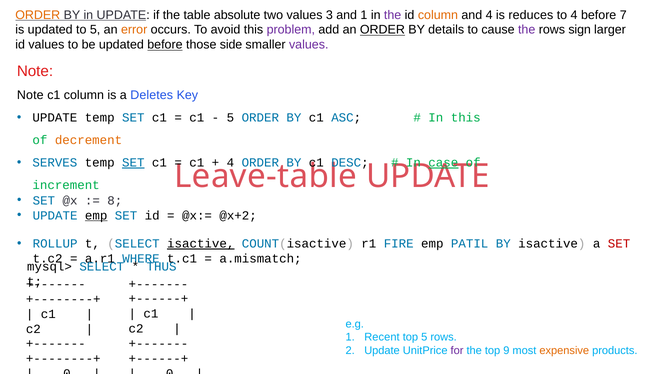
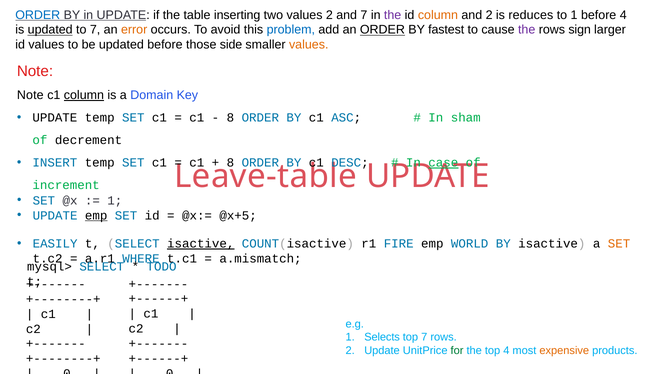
ORDER at (38, 15) colour: orange -> blue
absolute: absolute -> inserting
values 3: 3 -> 2
and 1: 1 -> 7
and 4: 4 -> 2
to 4: 4 -> 1
before 7: 7 -> 4
updated at (50, 30) underline: none -> present
to 5: 5 -> 7
problem colour: purple -> blue
details: details -> fastest
before at (165, 45) underline: present -> none
values at (309, 45) colour: purple -> orange
column at (84, 95) underline: none -> present
Deletes: Deletes -> Domain
5 at (230, 118): 5 -> 8
In this: this -> sham
decrement colour: orange -> black
SERVES: SERVES -> INSERT
SET at (133, 162) underline: present -> none
4 at (230, 162): 4 -> 8
8 at (115, 200): 8 -> 1
@x+2: @x+2 -> @x+5
ROLLUP: ROLLUP -> EASILY
PATIL: PATIL -> WORLD
SET at (619, 243) colour: red -> orange
THUS: THUS -> TODO
Recent: Recent -> Selects
top 5: 5 -> 7
for colour: purple -> green
top 9: 9 -> 4
